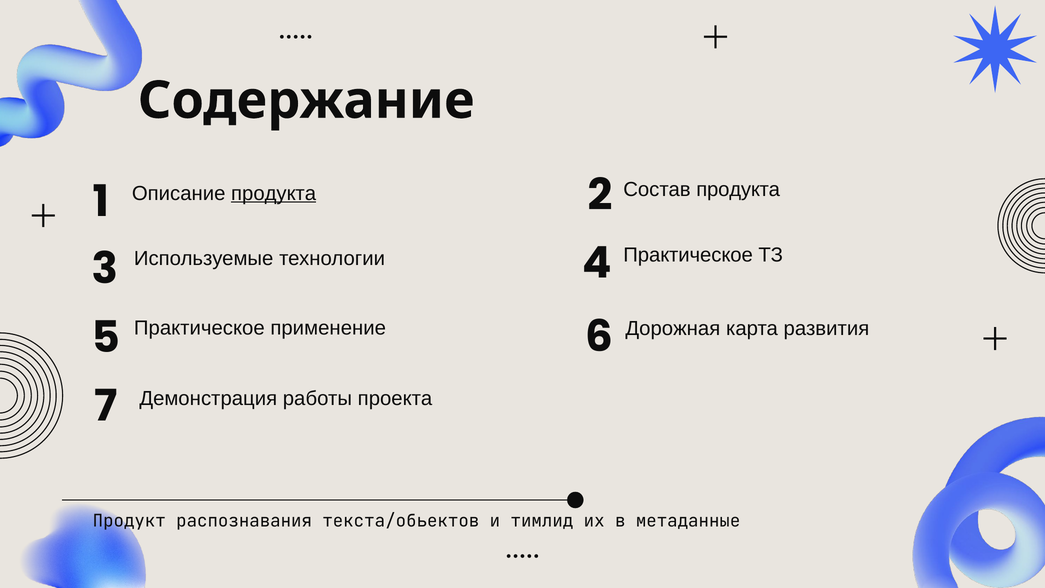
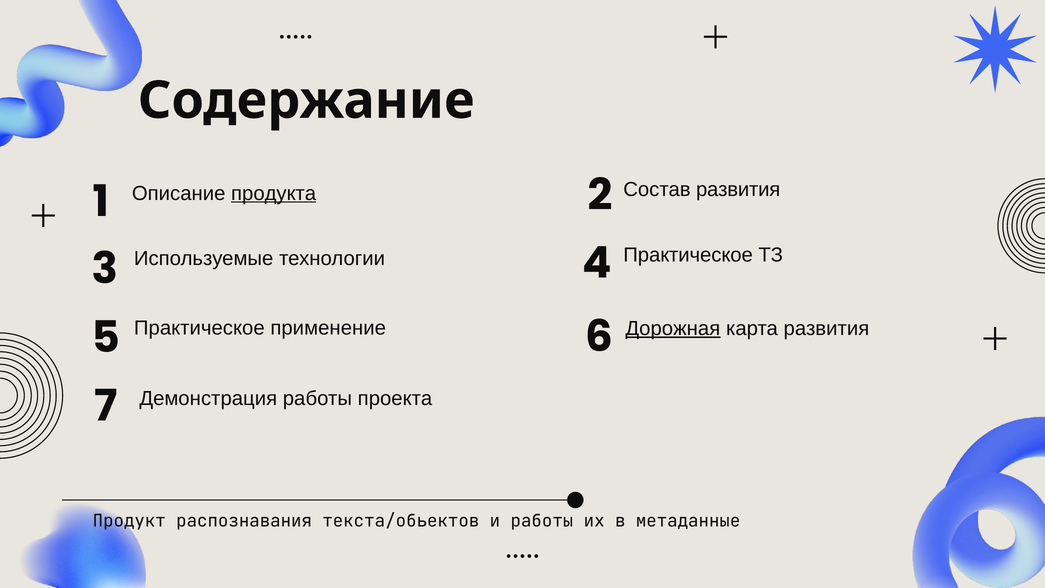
Состав продукта: продукта -> развития
Дорожная underline: none -> present
и тимлид: тимлид -> работы
